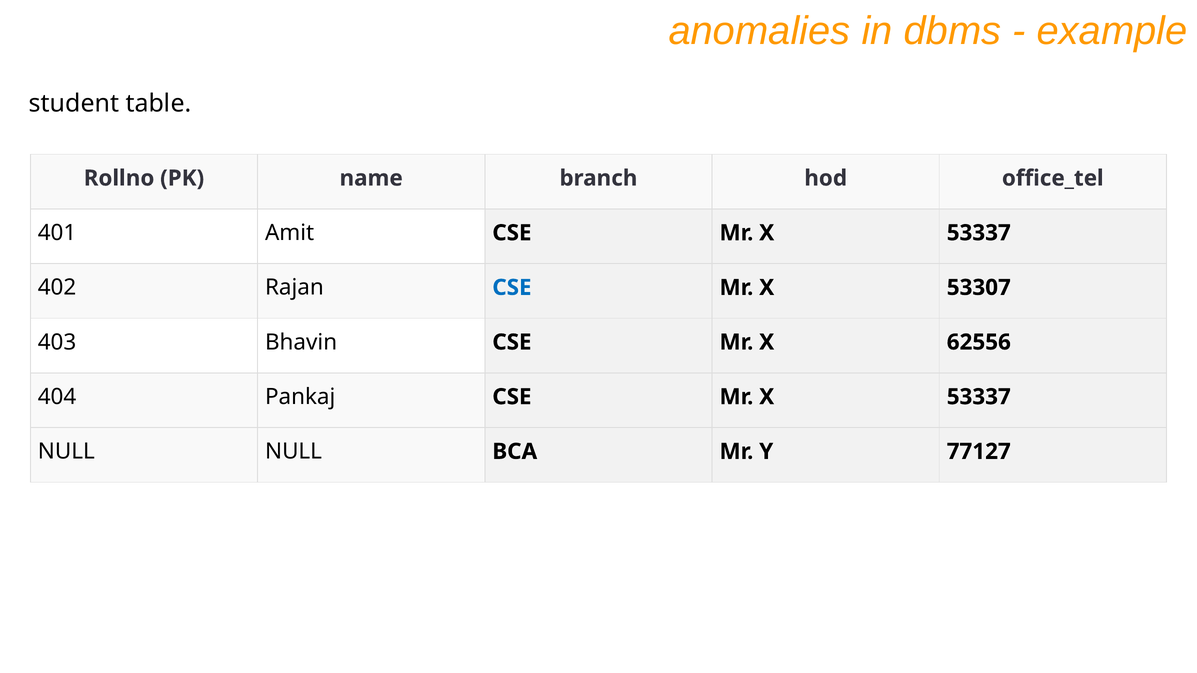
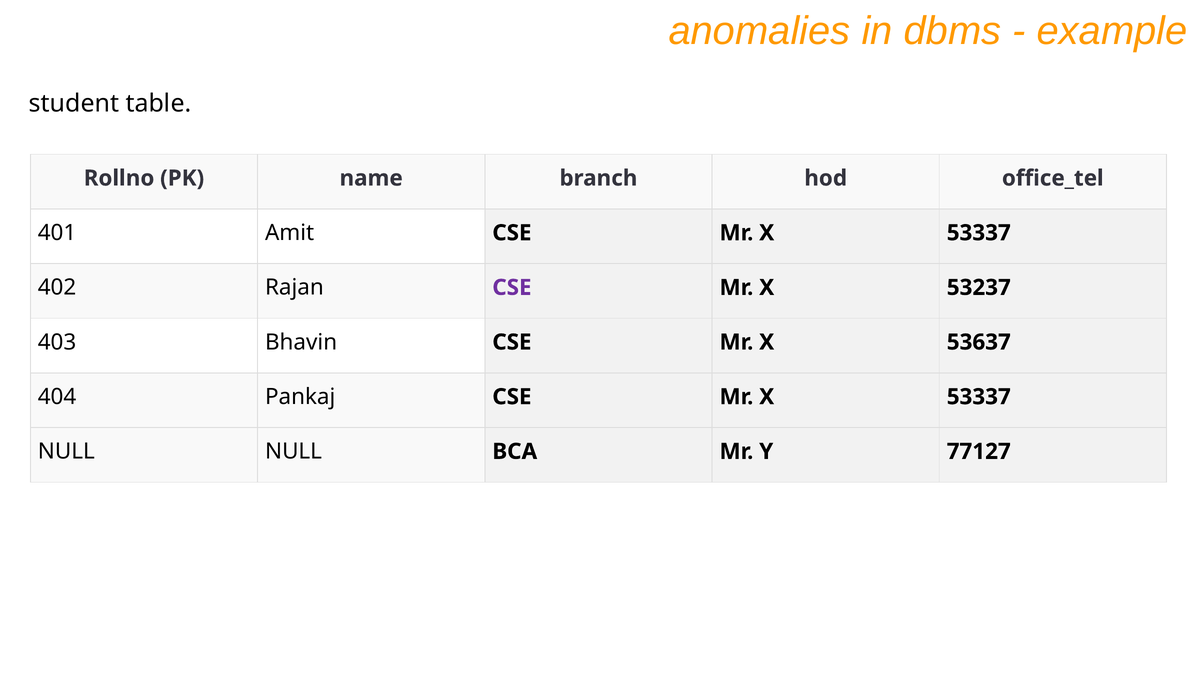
CSE at (512, 288) colour: blue -> purple
53307: 53307 -> 53237
62556: 62556 -> 53637
